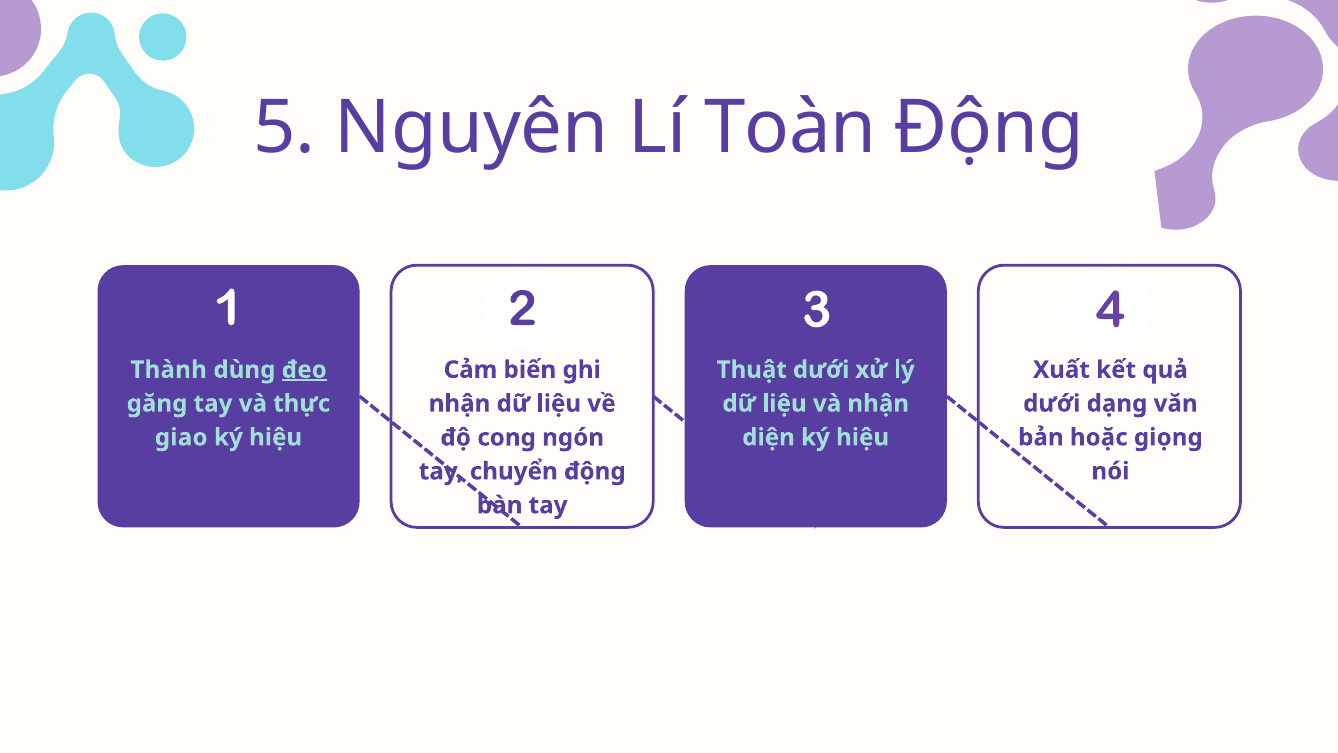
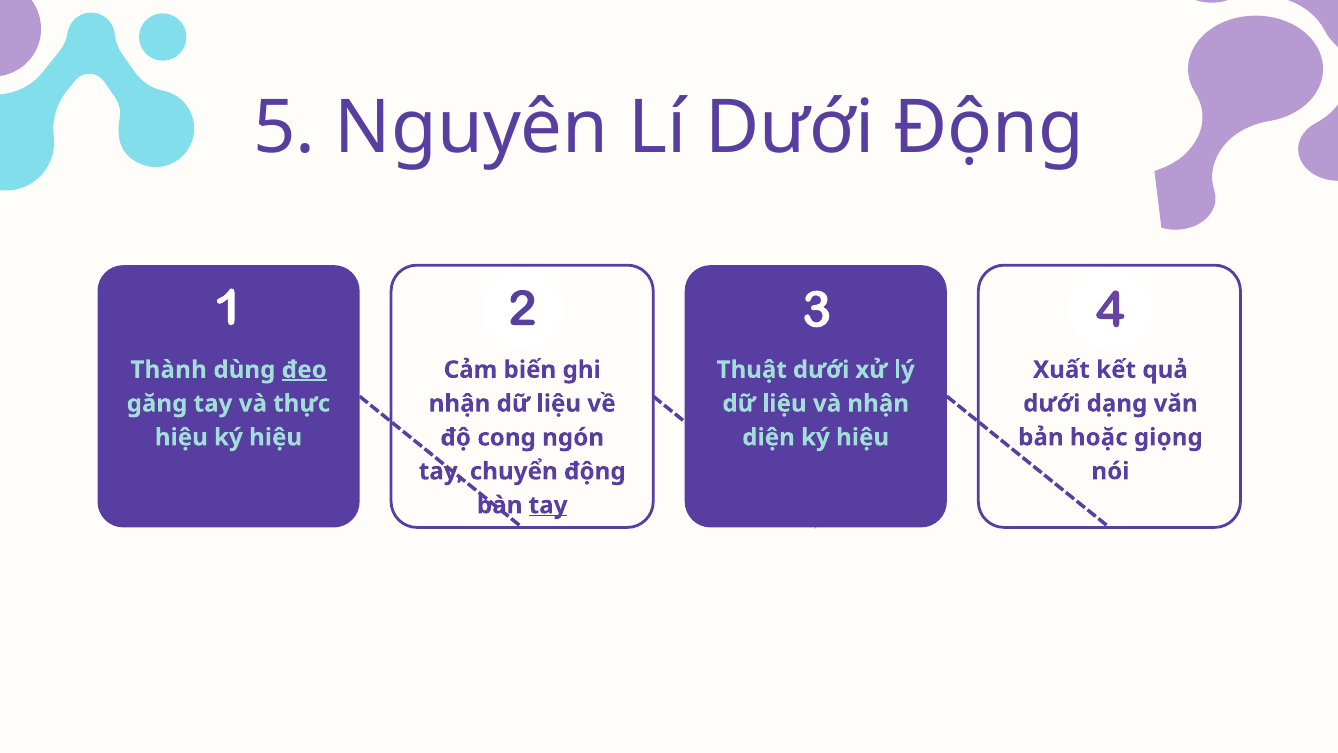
Lí Toàn: Toàn -> Dưới
giao at (181, 437): giao -> hiệu
tay at (548, 505) underline: none -> present
